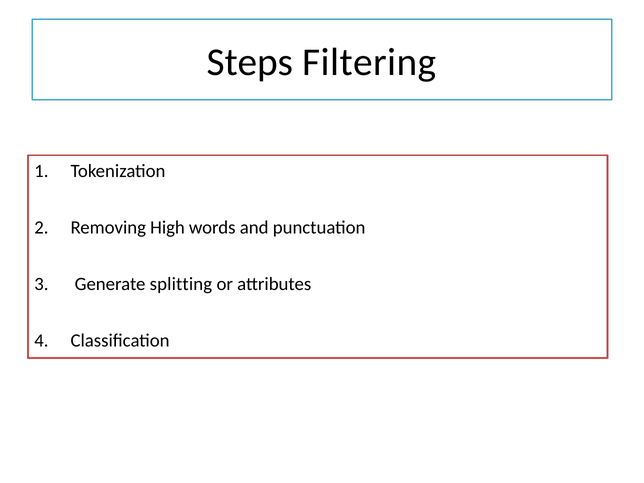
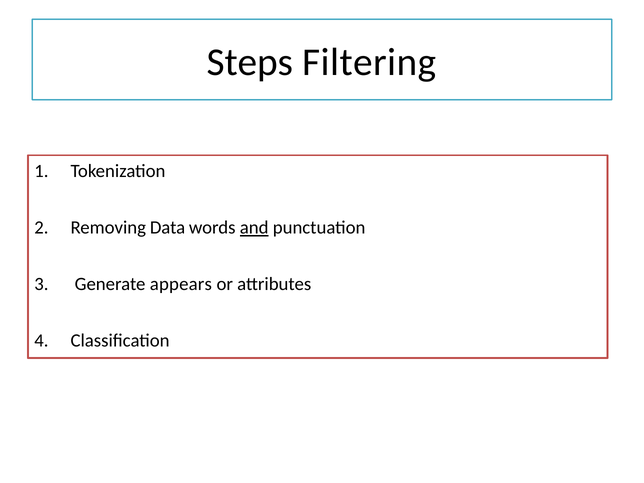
High: High -> Data
and underline: none -> present
splitting: splitting -> appears
